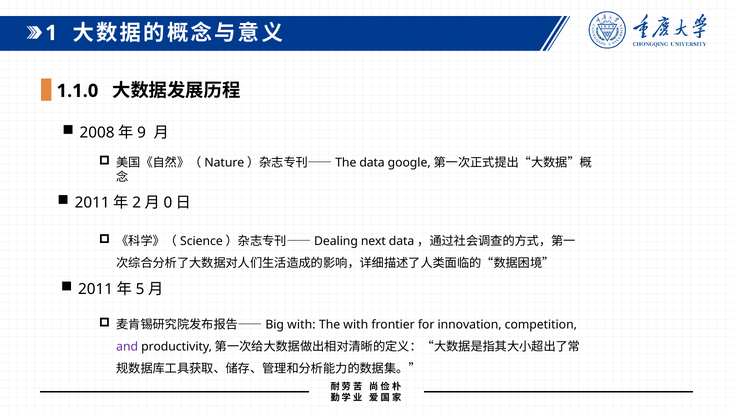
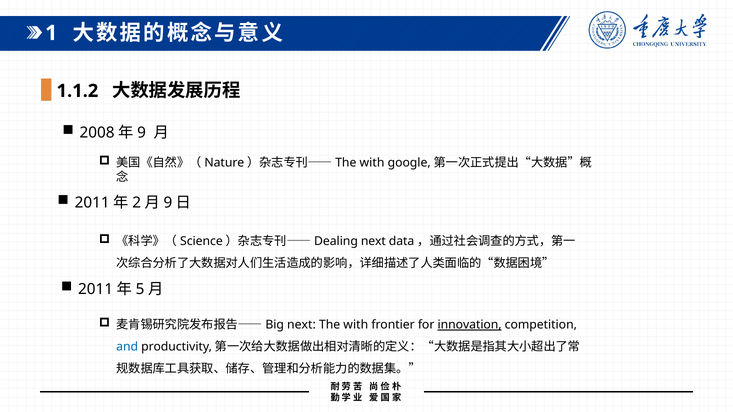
1.1.0: 1.1.0 -> 1.1.2
data at (372, 163): data -> with
0 at (168, 203): 0 -> 9
with at (301, 325): with -> next
innovation underline: none -> present
and colour: purple -> blue
